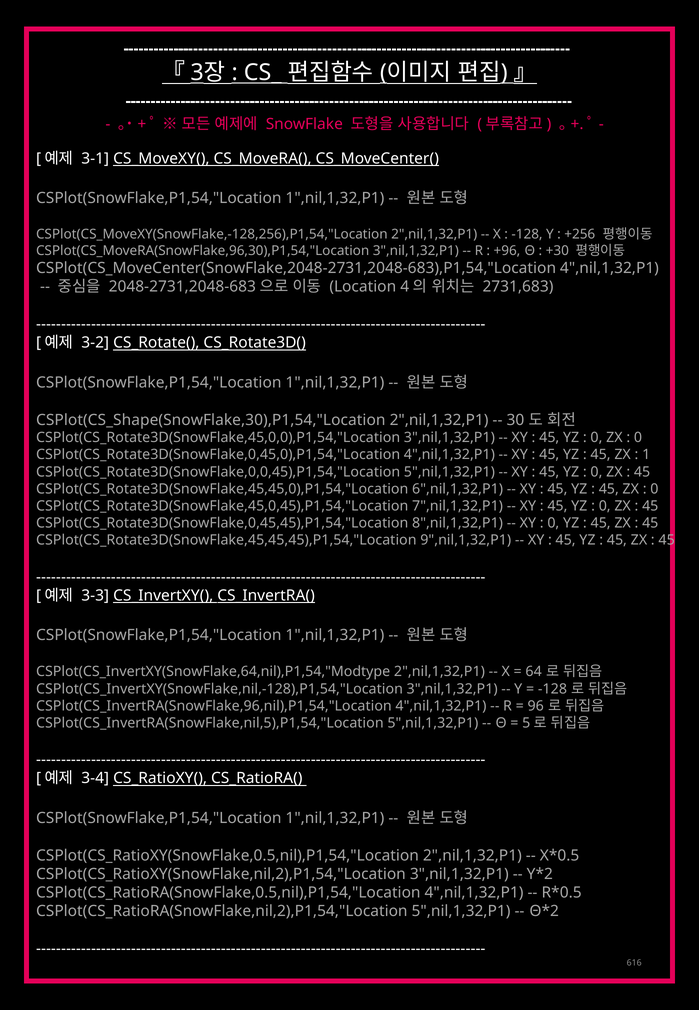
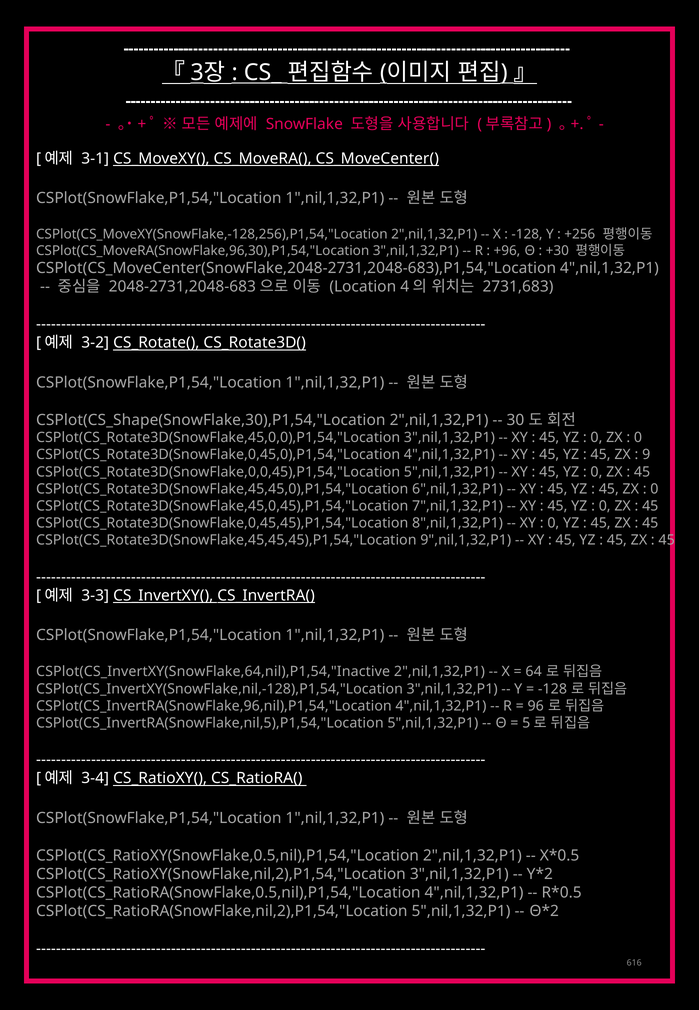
1: 1 -> 9
CSPlot(CS_InvertXY(SnowFlake,64,nil),P1,54,"Modtype: CSPlot(CS_InvertXY(SnowFlake,64,nil),P1,54,"Modtype -> CSPlot(CS_InvertXY(SnowFlake,64,nil),P1,54,"Inactive
